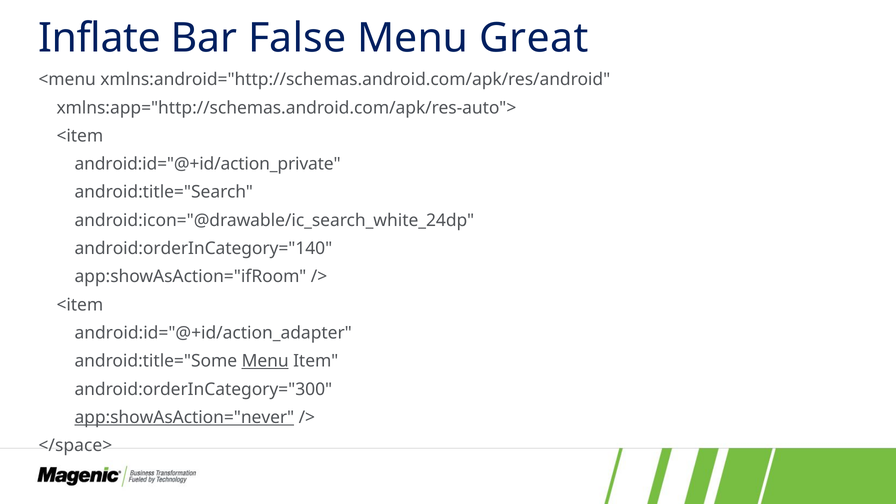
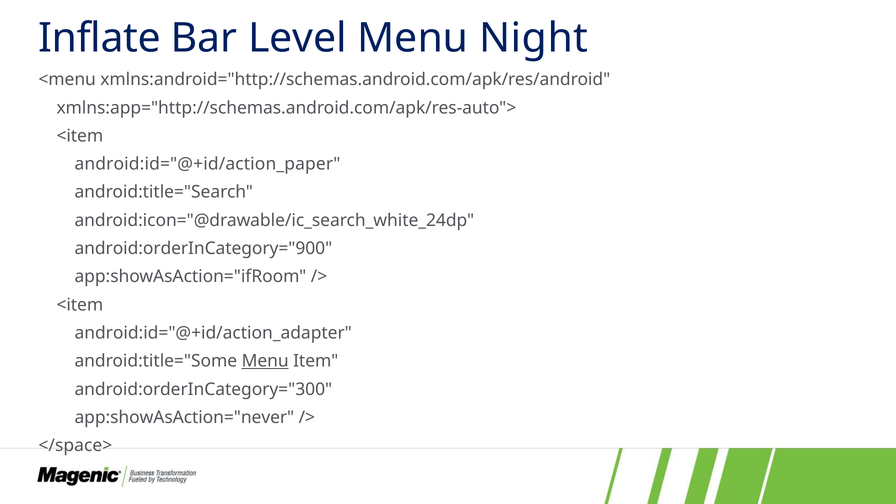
False: False -> Level
Great: Great -> Night
android:id="@+id/action_private: android:id="@+id/action_private -> android:id="@+id/action_paper
android:orderInCategory="140: android:orderInCategory="140 -> android:orderInCategory="900
app:showAsAction="never underline: present -> none
